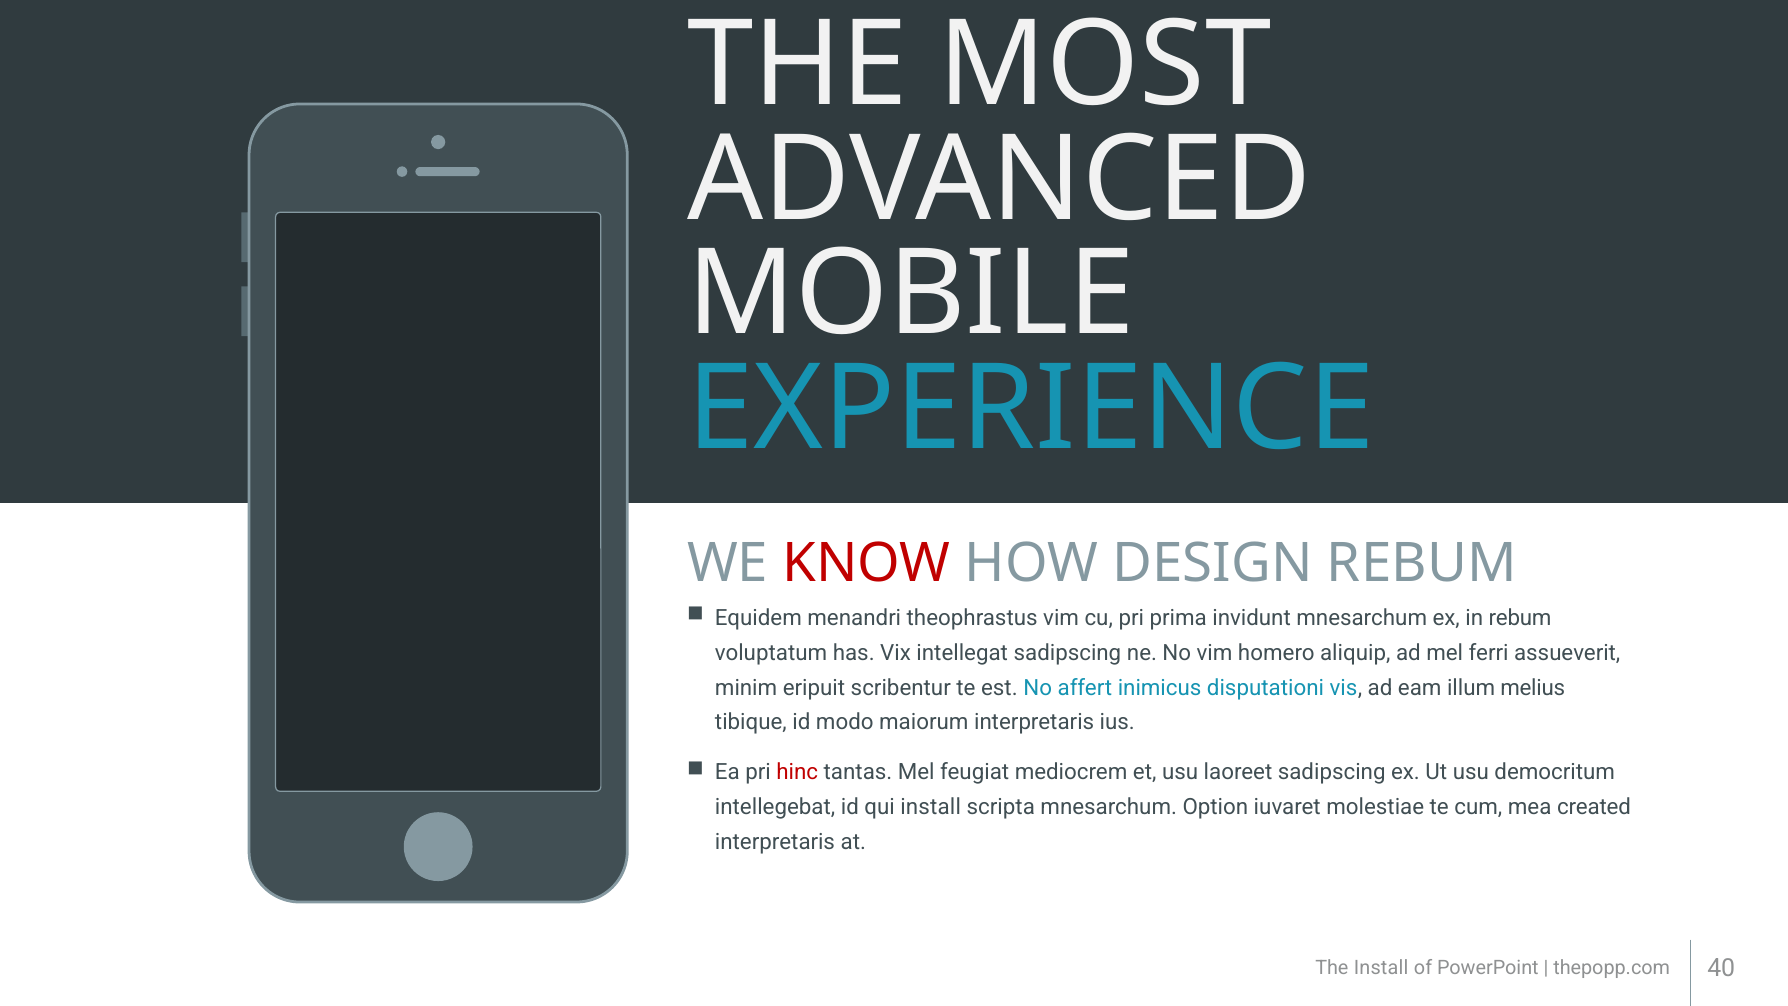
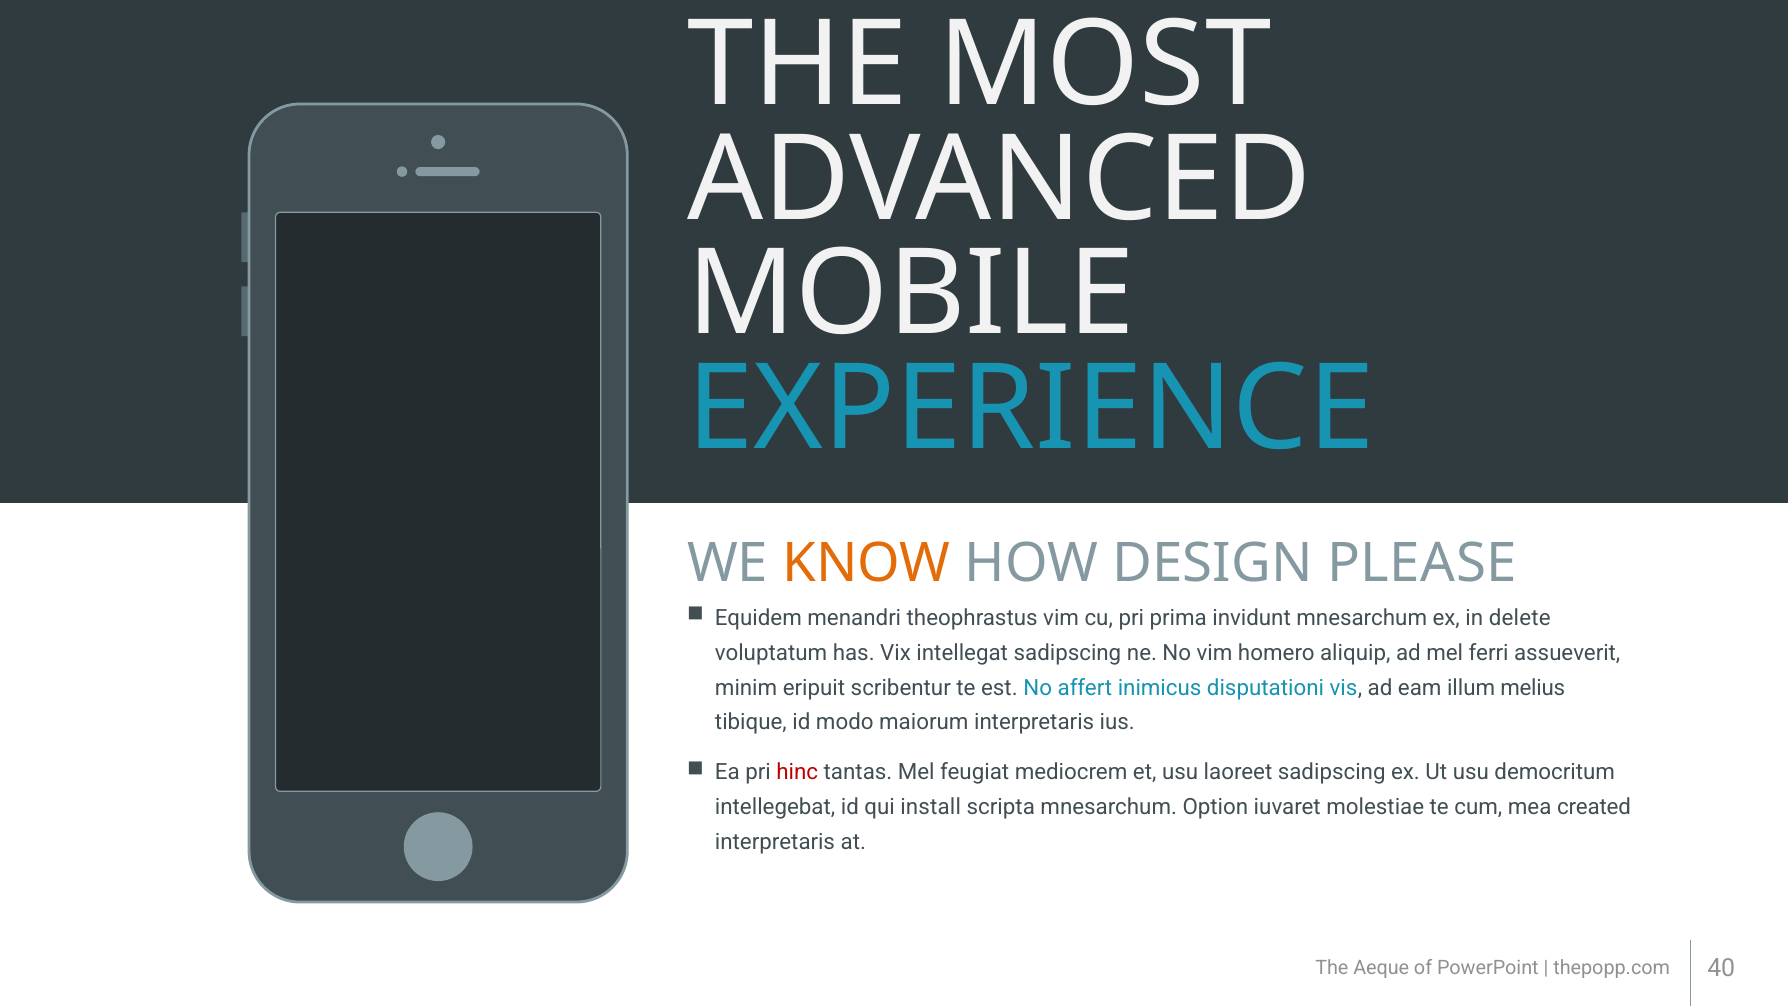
KNOW colour: red -> orange
DESIGN REBUM: REBUM -> PLEASE
in rebum: rebum -> delete
The Install: Install -> Aeque
